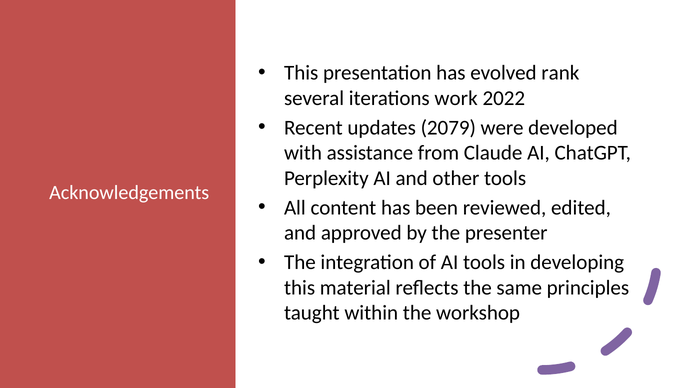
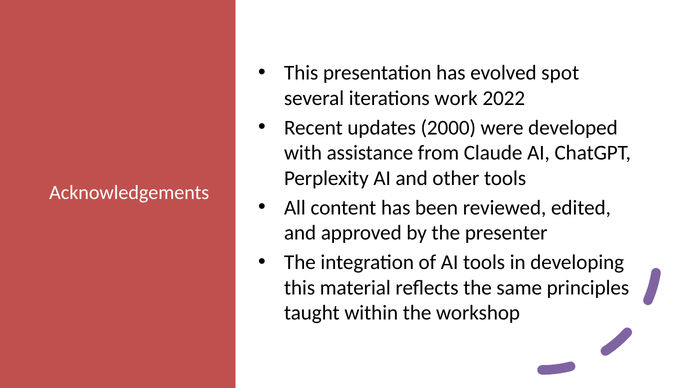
rank: rank -> spot
2079: 2079 -> 2000
